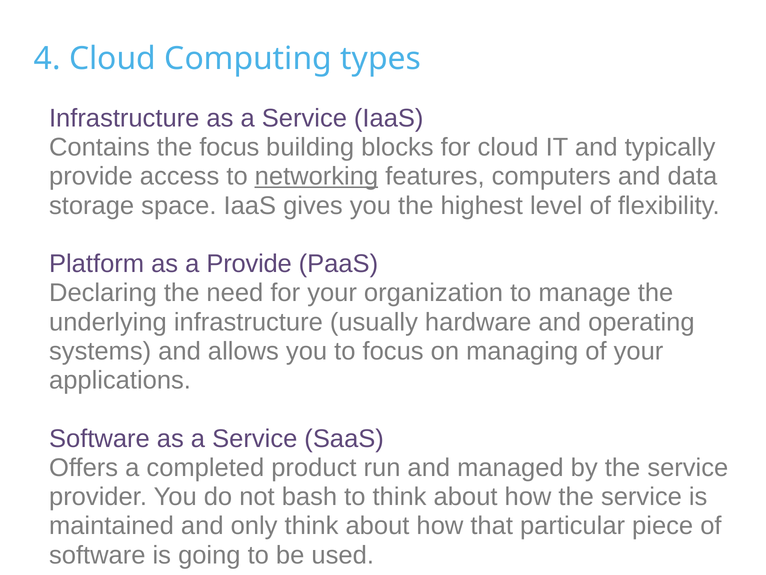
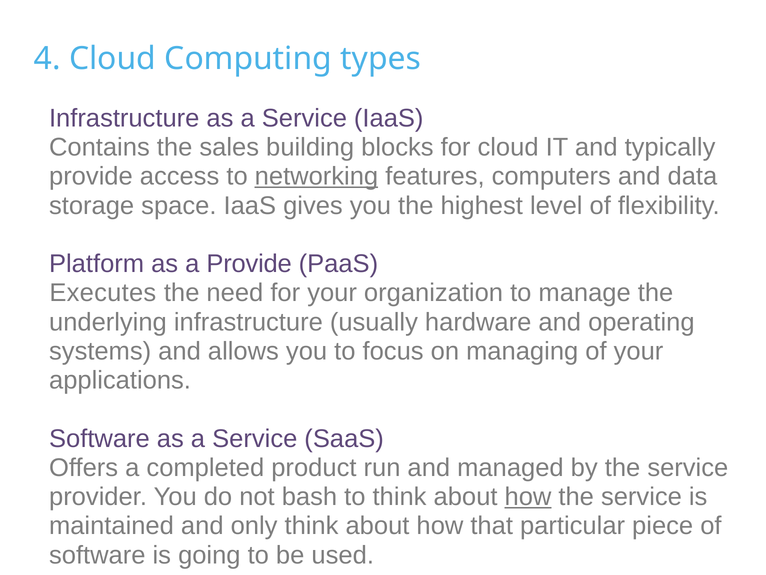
the focus: focus -> sales
Declaring: Declaring -> Executes
how at (528, 496) underline: none -> present
